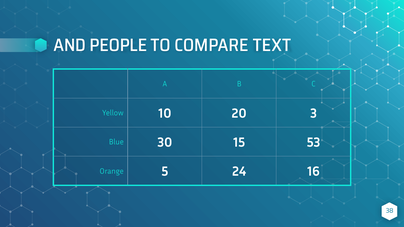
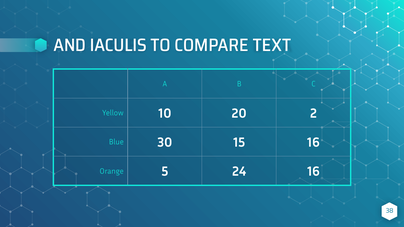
PEOPLE: PEOPLE -> IACULIS
3: 3 -> 2
15 53: 53 -> 16
